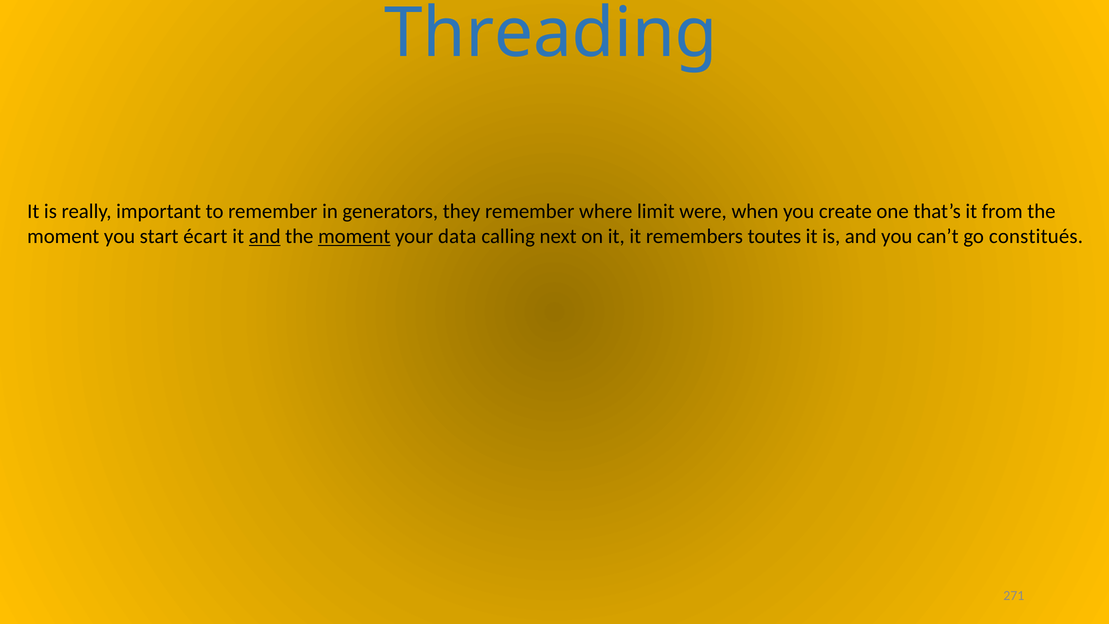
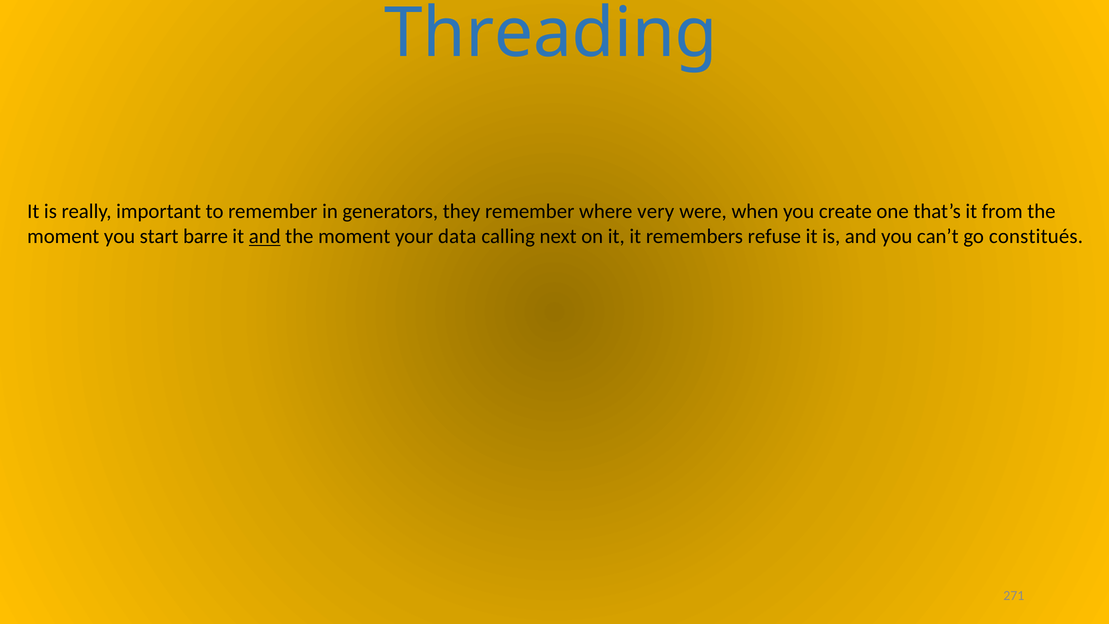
limit: limit -> very
écart: écart -> barre
moment at (354, 236) underline: present -> none
toutes: toutes -> refuse
